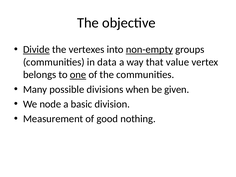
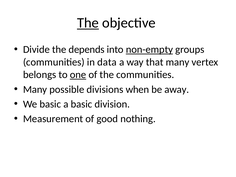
The at (88, 23) underline: none -> present
Divide underline: present -> none
vertexes: vertexes -> depends
that value: value -> many
given: given -> away
We node: node -> basic
